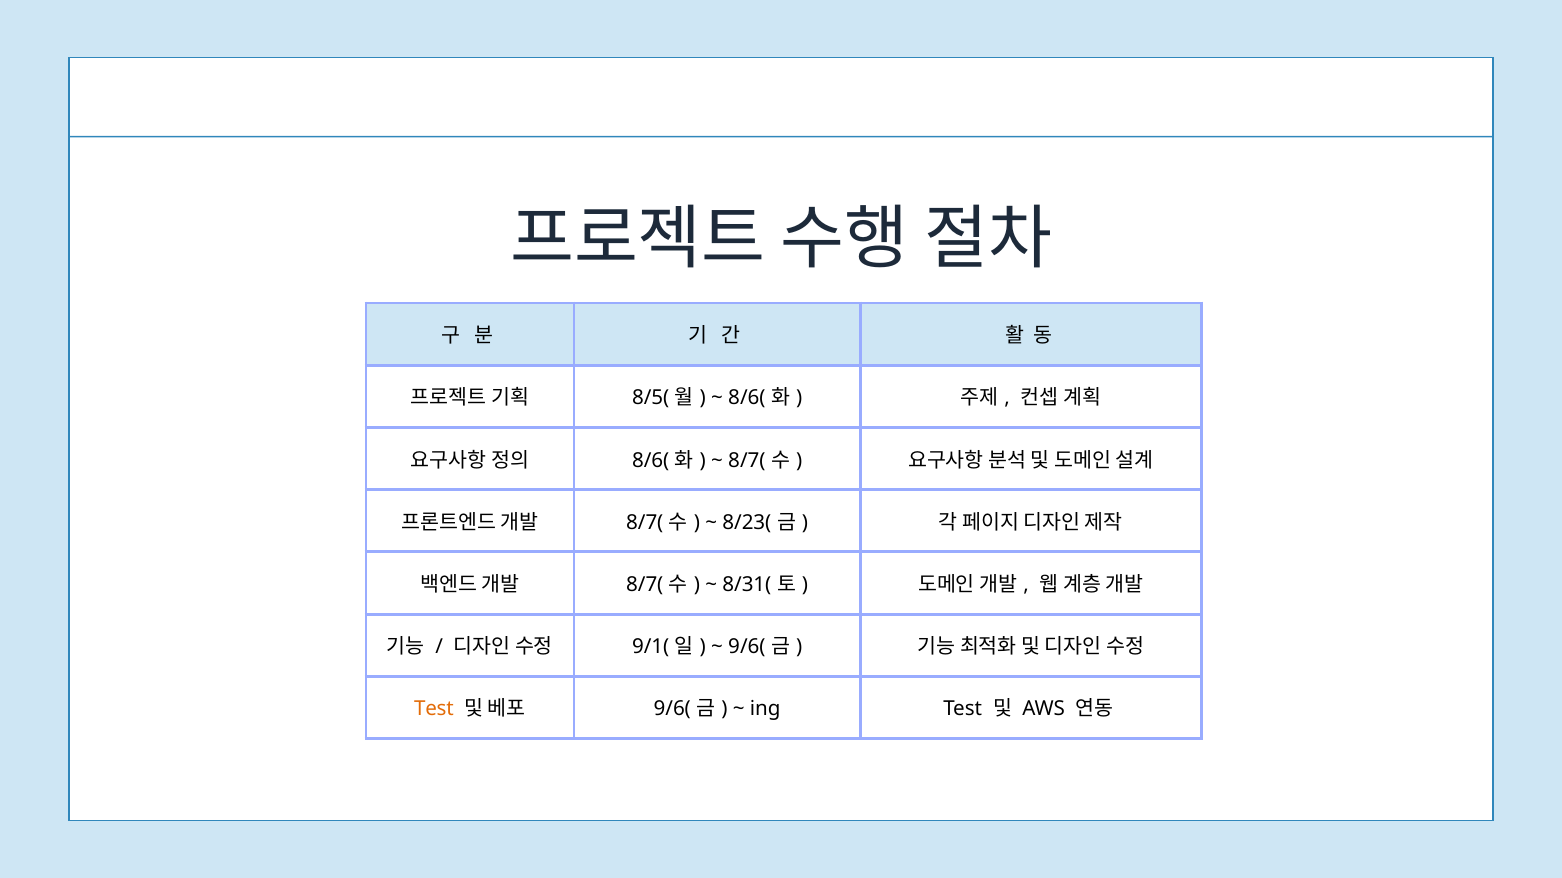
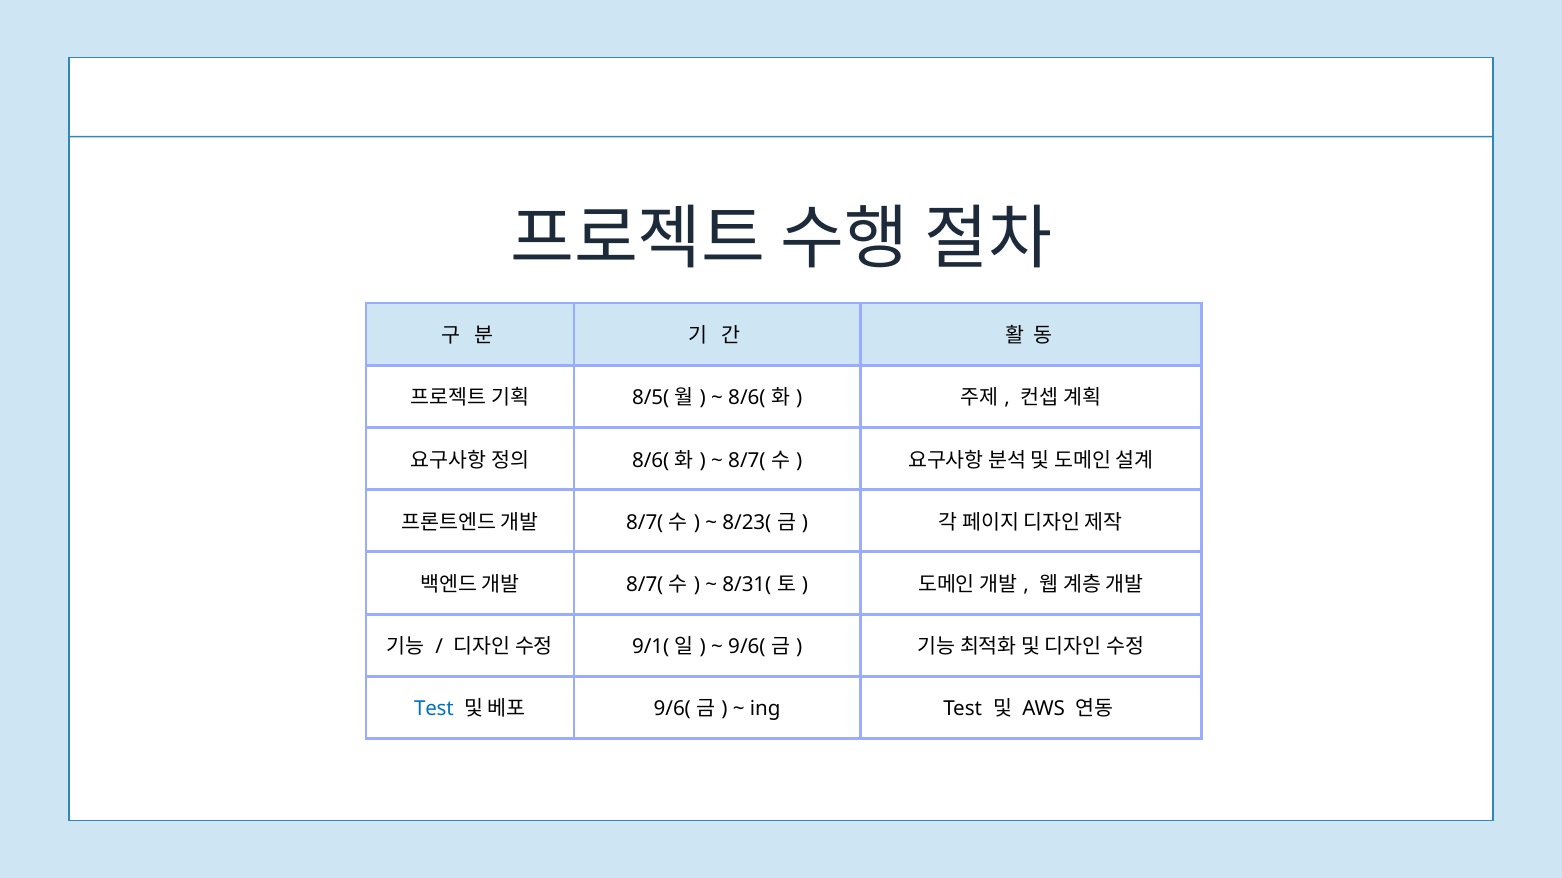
Test at (434, 710) colour: orange -> blue
